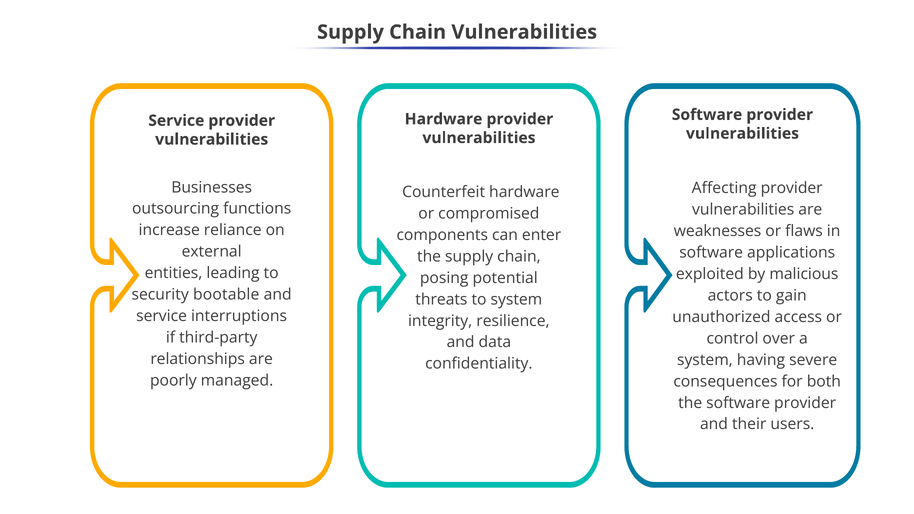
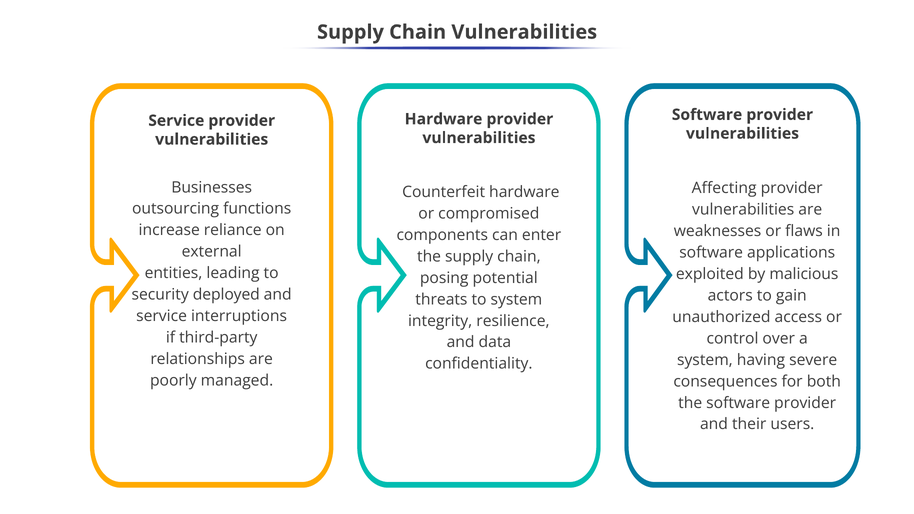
bootable: bootable -> deployed
